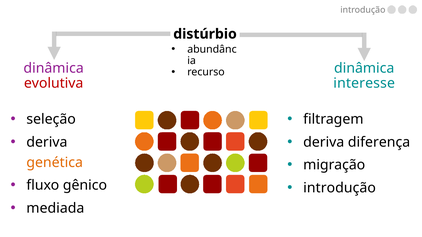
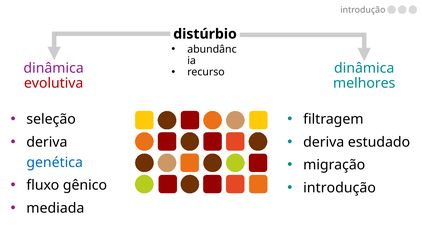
interesse: interesse -> melhores
diferença: diferença -> estudado
genética colour: orange -> blue
